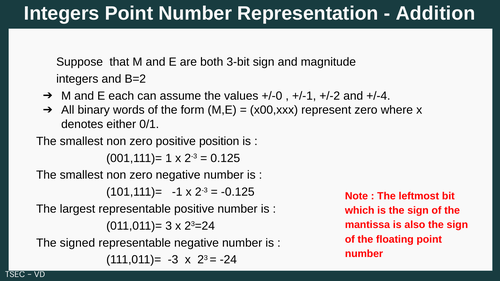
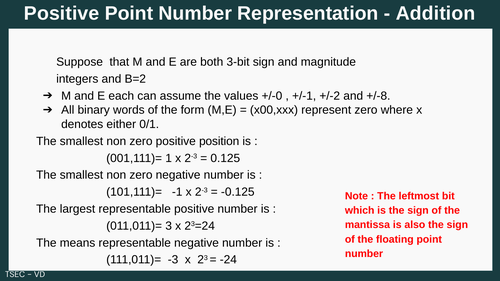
Integers at (62, 14): Integers -> Positive
+/-4: +/-4 -> +/-8
signed: signed -> means
